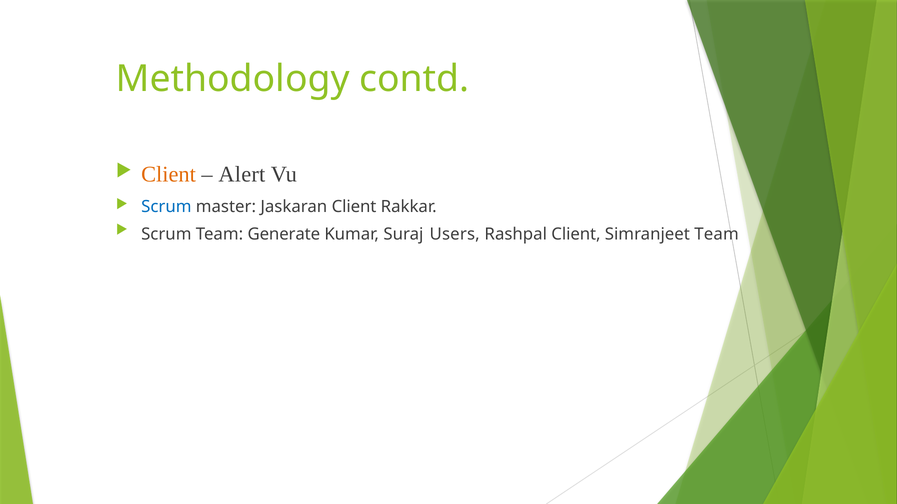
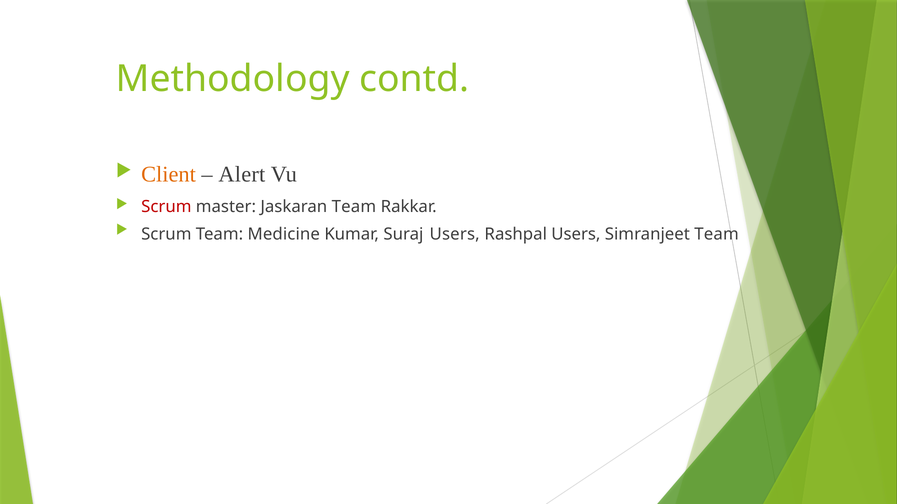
Scrum at (166, 207) colour: blue -> red
Jaskaran Client: Client -> Team
Generate: Generate -> Medicine
Rashpal Client: Client -> Users
